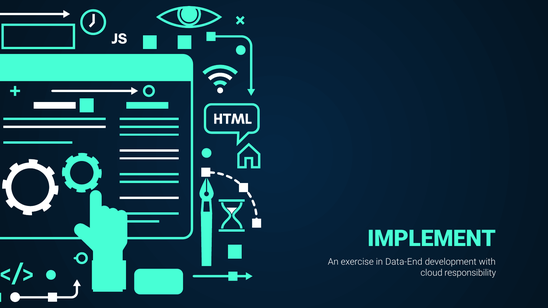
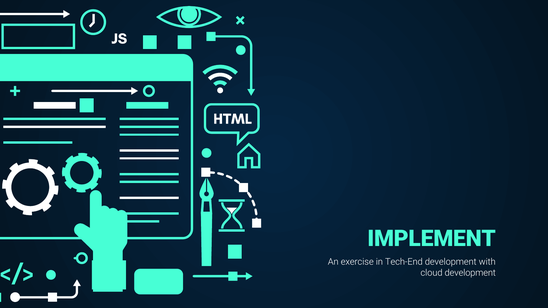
Data-End: Data-End -> Tech-End
cloud responsibility: responsibility -> development
